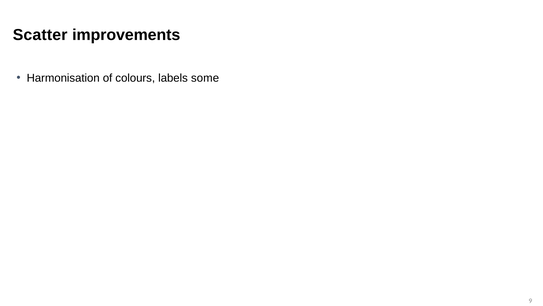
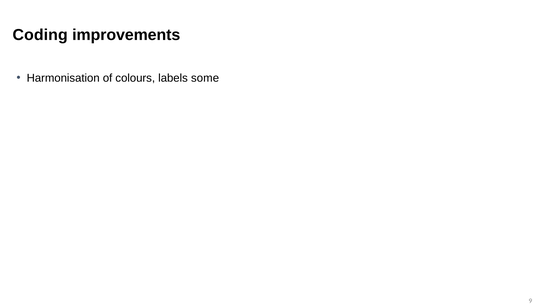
Scatter: Scatter -> Coding
